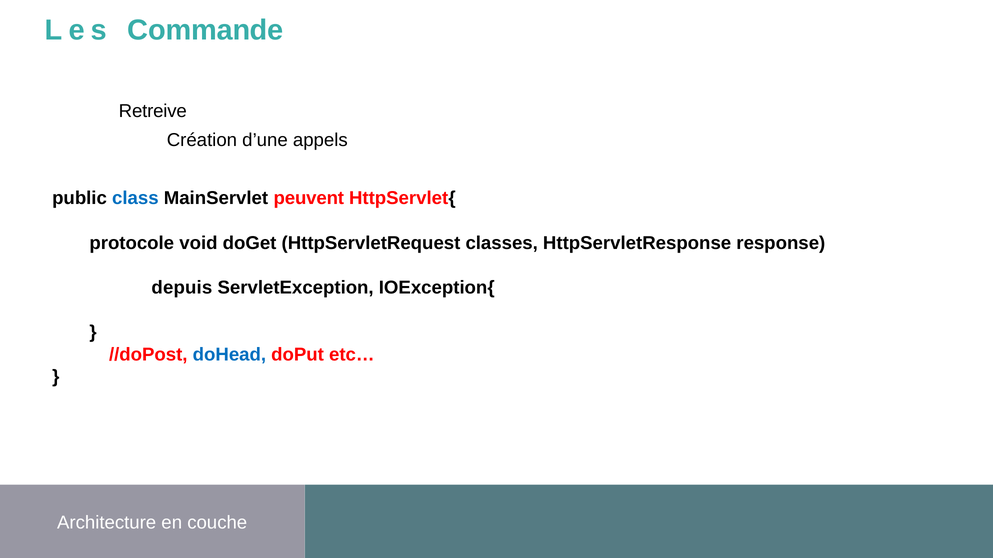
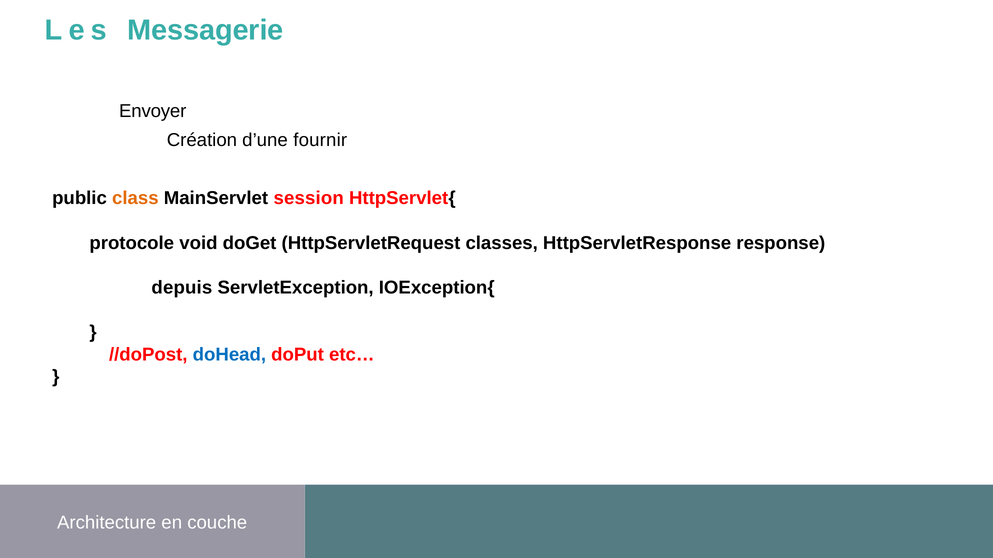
Commande: Commande -> Messagerie
Retreive: Retreive -> Envoyer
appels: appels -> fournir
class colour: blue -> orange
peuvent: peuvent -> session
